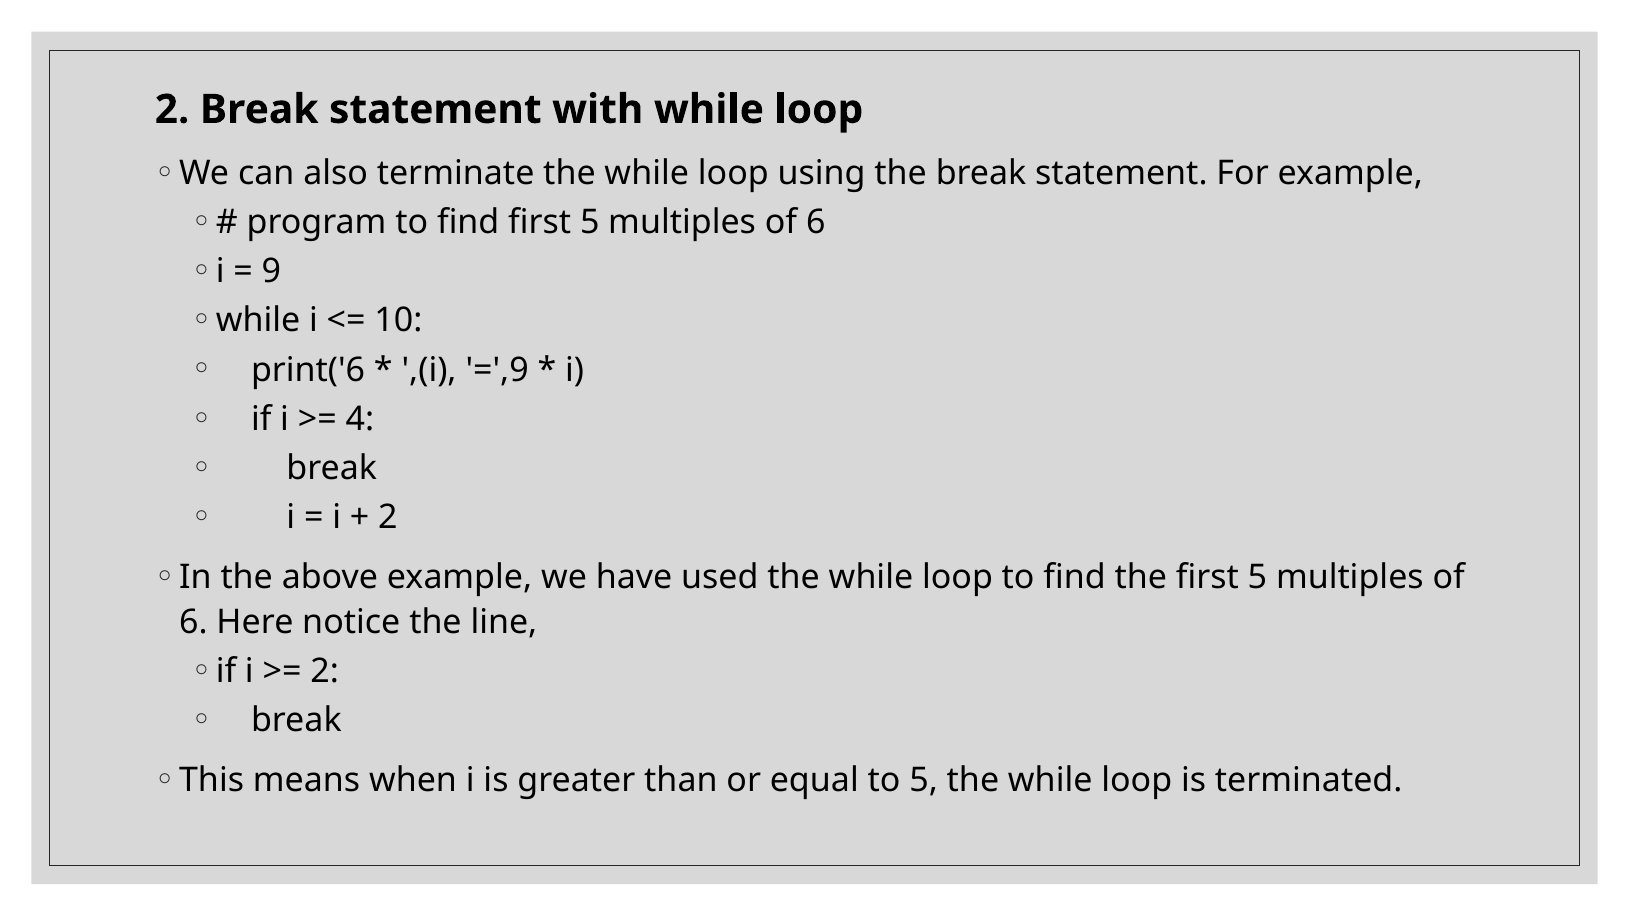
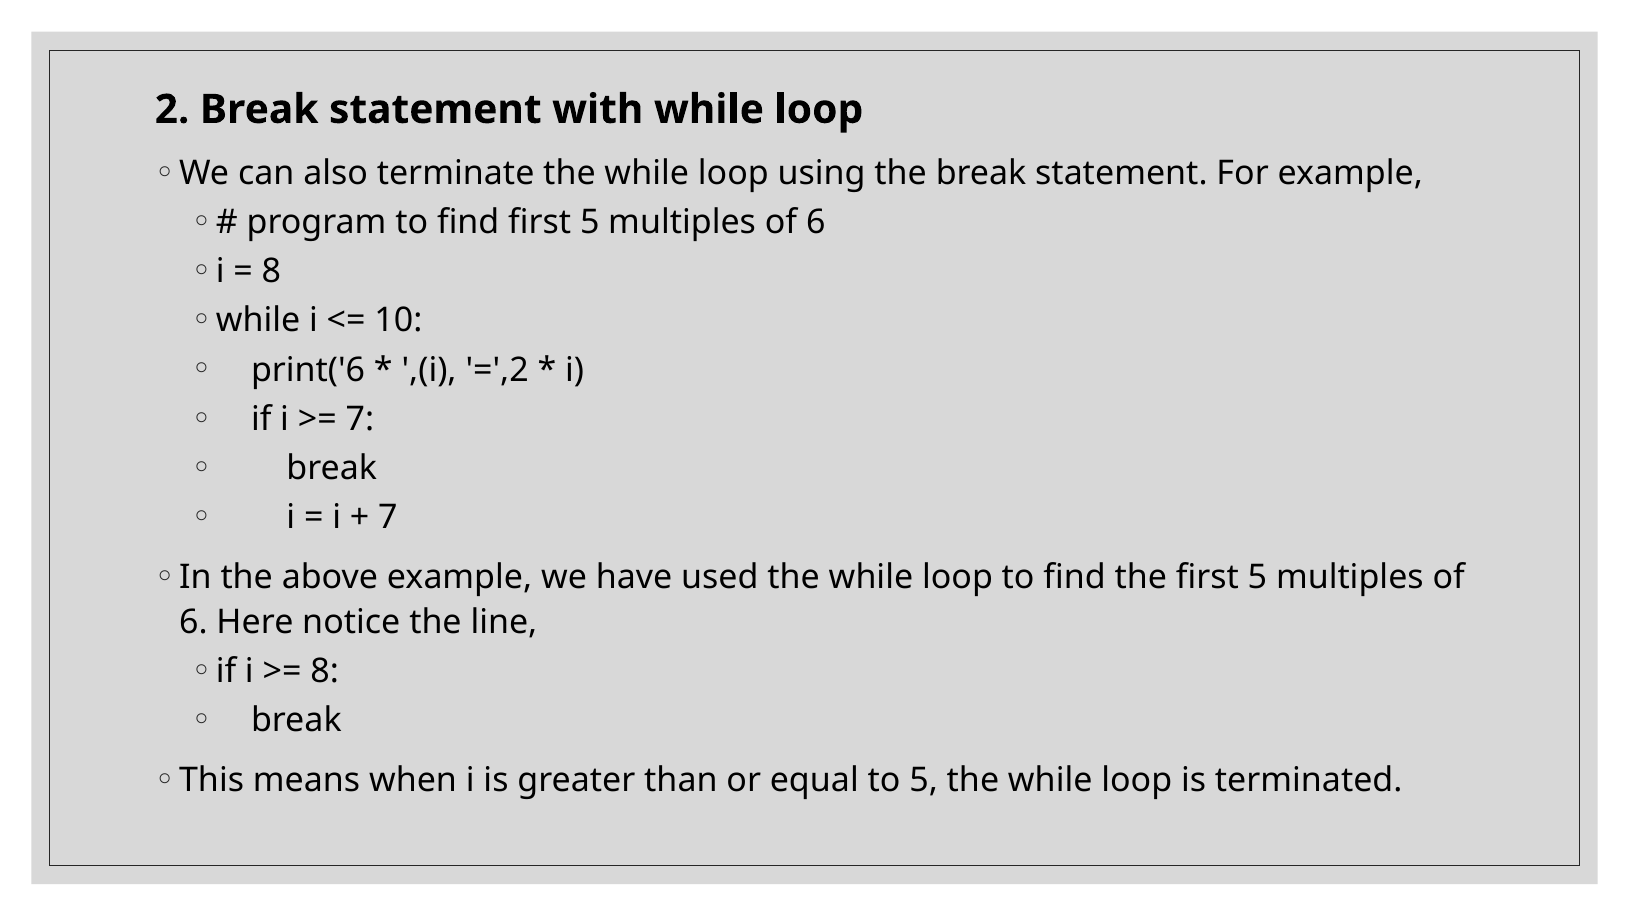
9 at (271, 272): 9 -> 8
=',9: =',9 -> =',2
4 at (360, 419): 4 -> 7
2 at (388, 518): 2 -> 7
2 at (325, 672): 2 -> 8
